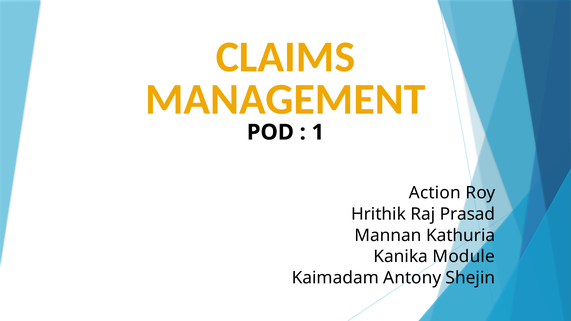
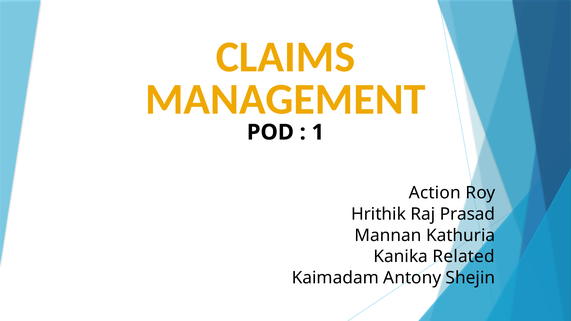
Module: Module -> Related
